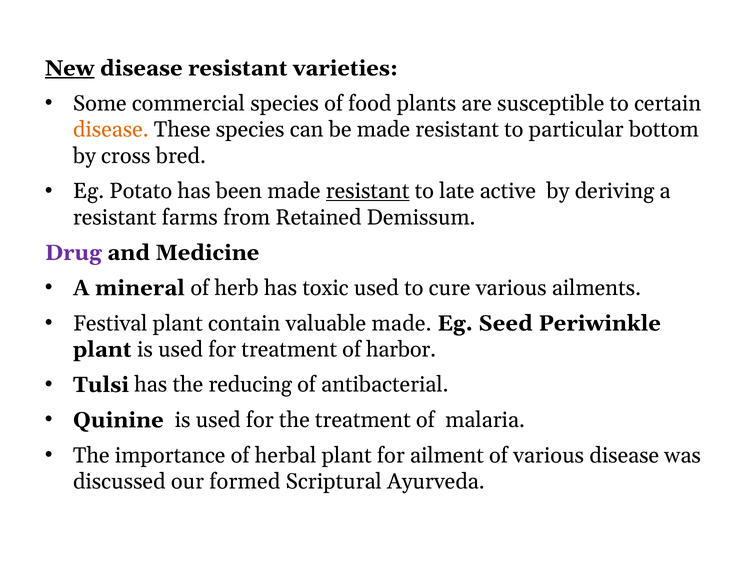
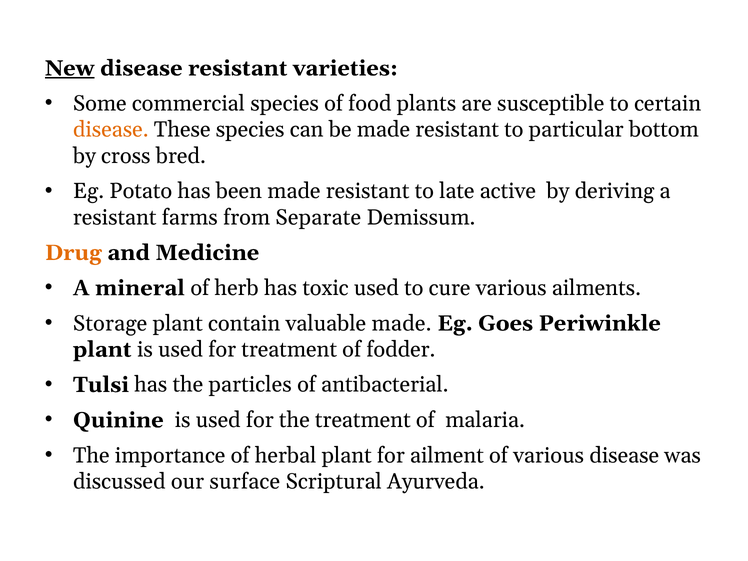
resistant at (368, 191) underline: present -> none
Retained: Retained -> Separate
Drug colour: purple -> orange
Festival: Festival -> Storage
Seed: Seed -> Goes
harbor: harbor -> fodder
reducing: reducing -> particles
formed: formed -> surface
